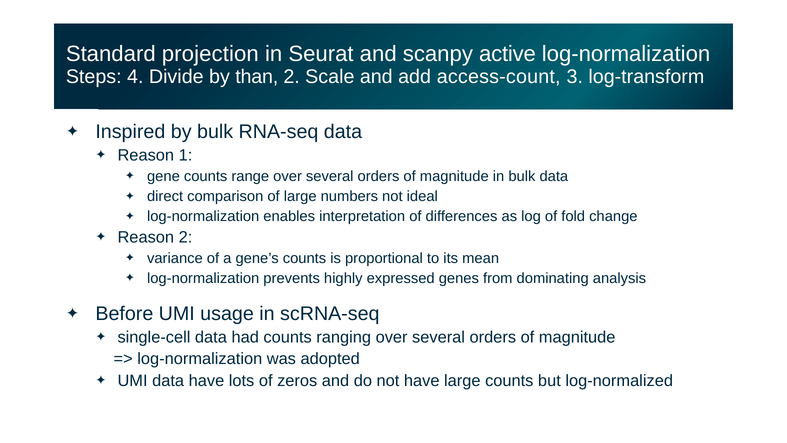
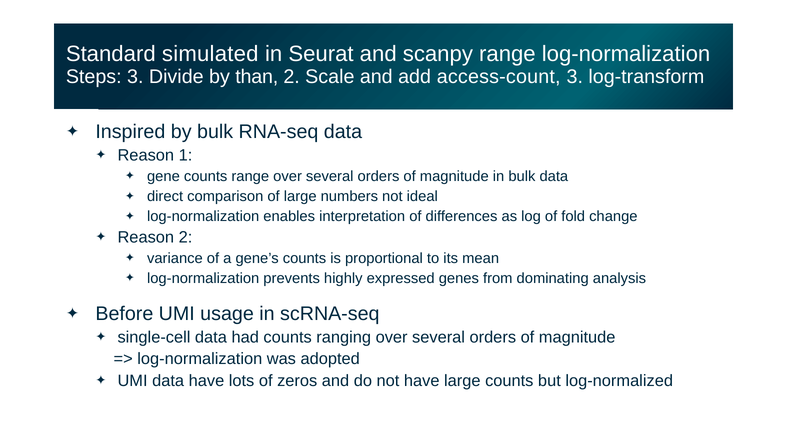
projection: projection -> simulated
scanpy active: active -> range
Steps 4: 4 -> 3
